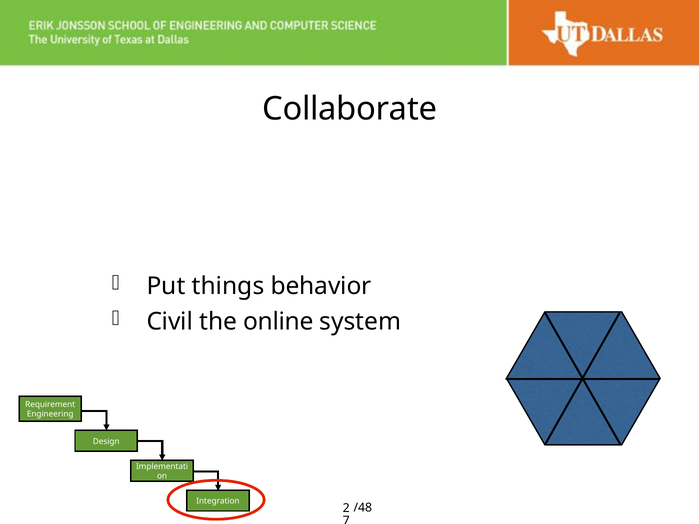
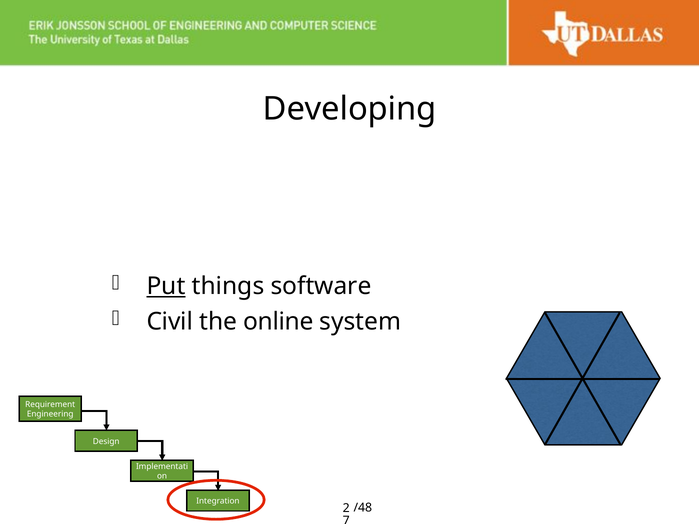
Collaborate: Collaborate -> Developing
Put underline: none -> present
behavior: behavior -> software
